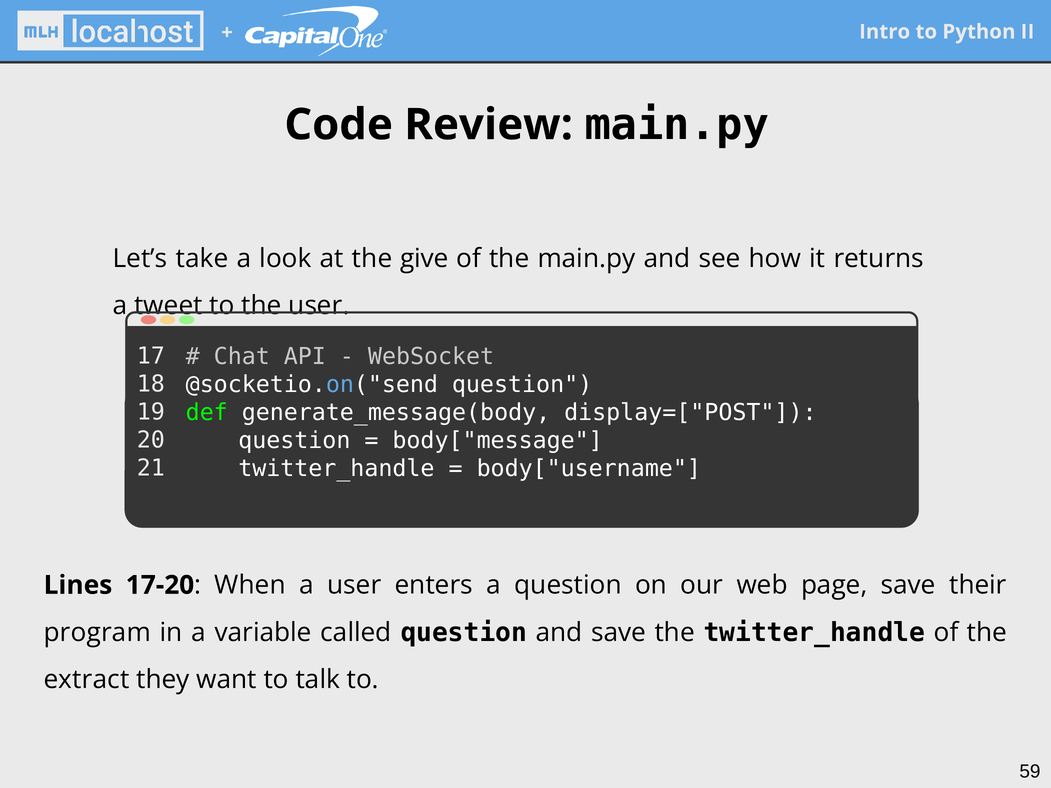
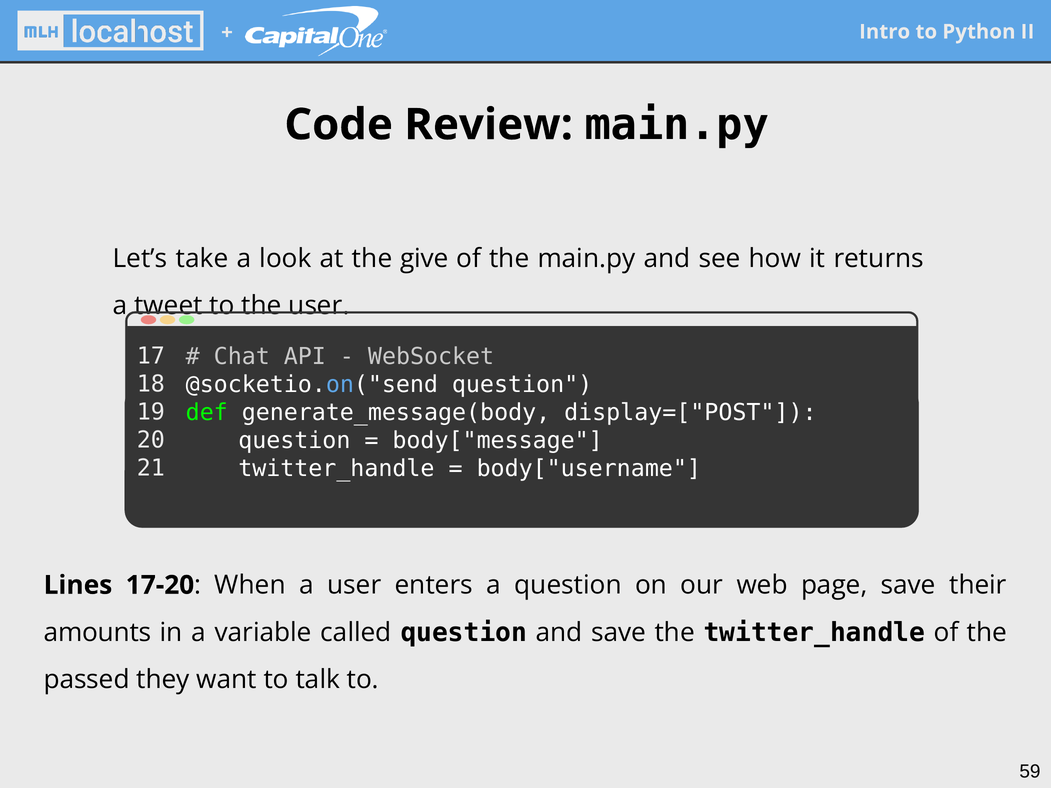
program: program -> amounts
extract: extract -> passed
